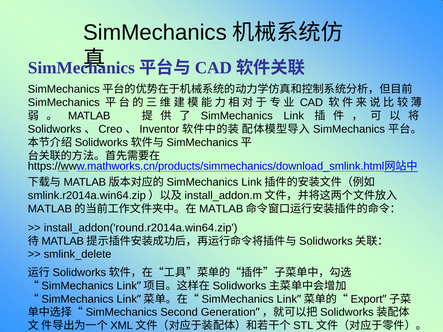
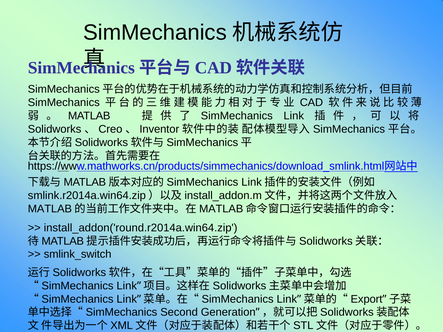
smlink_delete: smlink_delete -> smlink_switch
